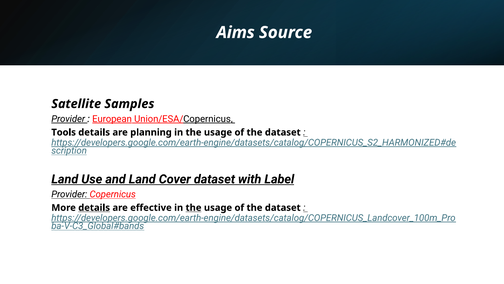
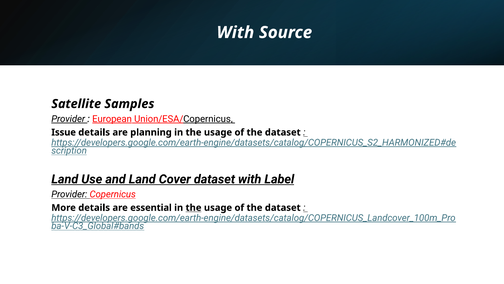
Aims at (236, 32): Aims -> With
Tools: Tools -> Issue
details at (94, 207) underline: present -> none
effective: effective -> essential
